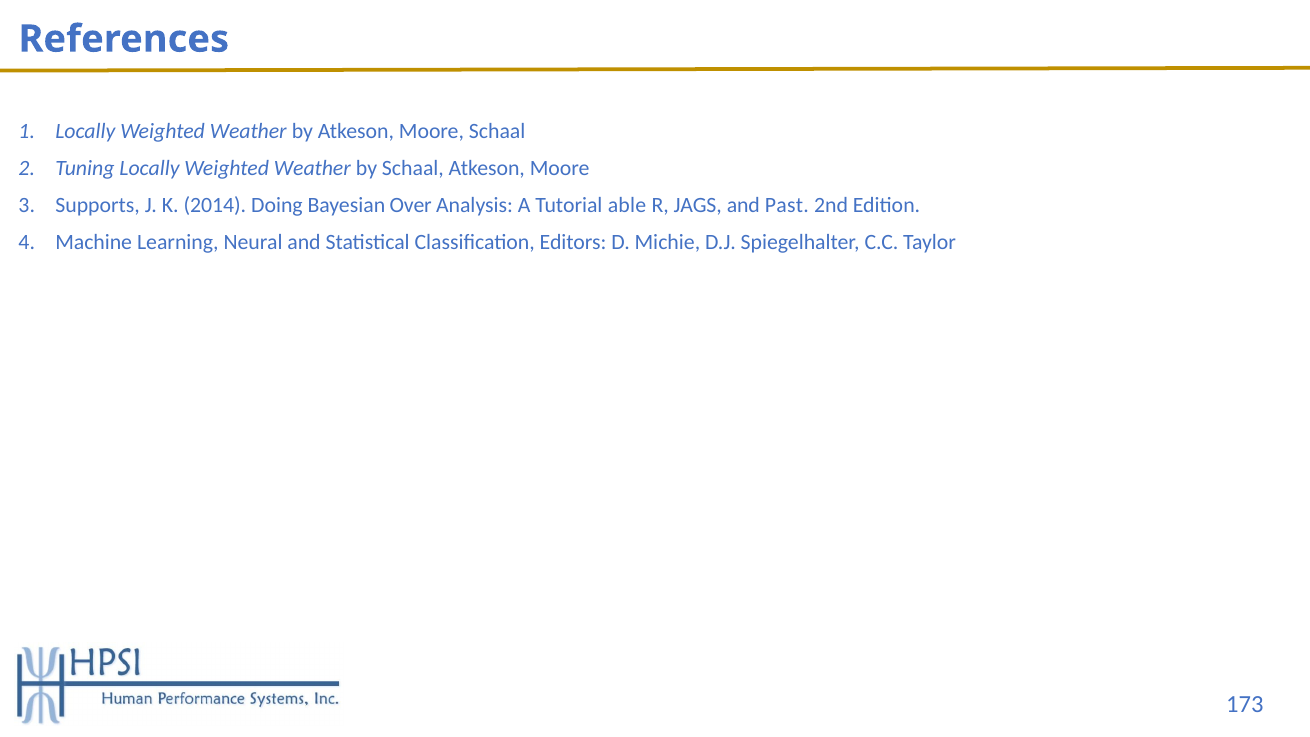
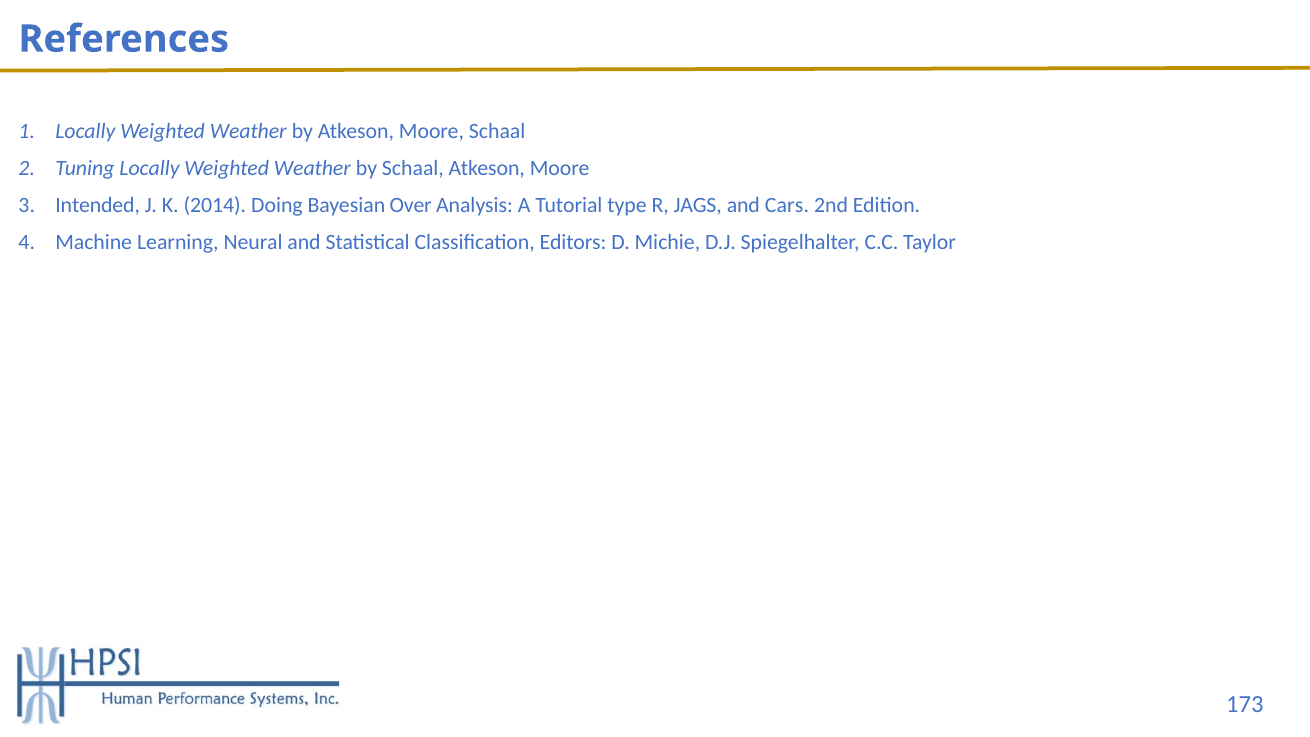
Supports: Supports -> Intended
able: able -> type
Past: Past -> Cars
